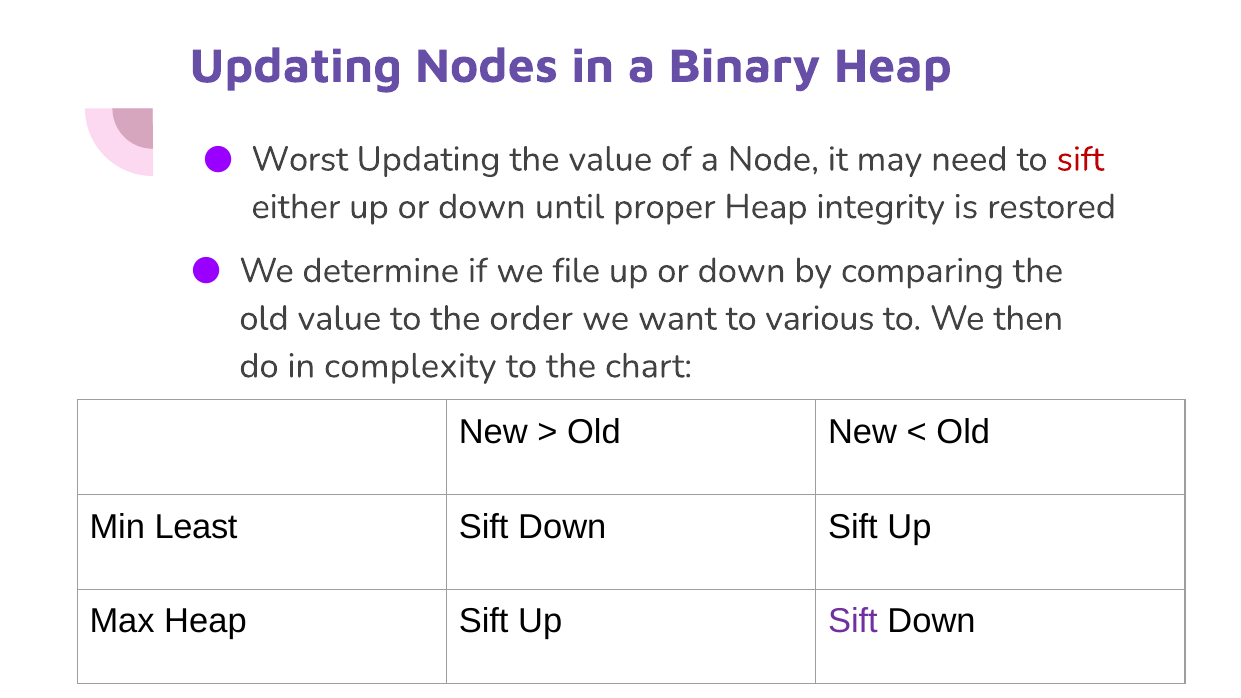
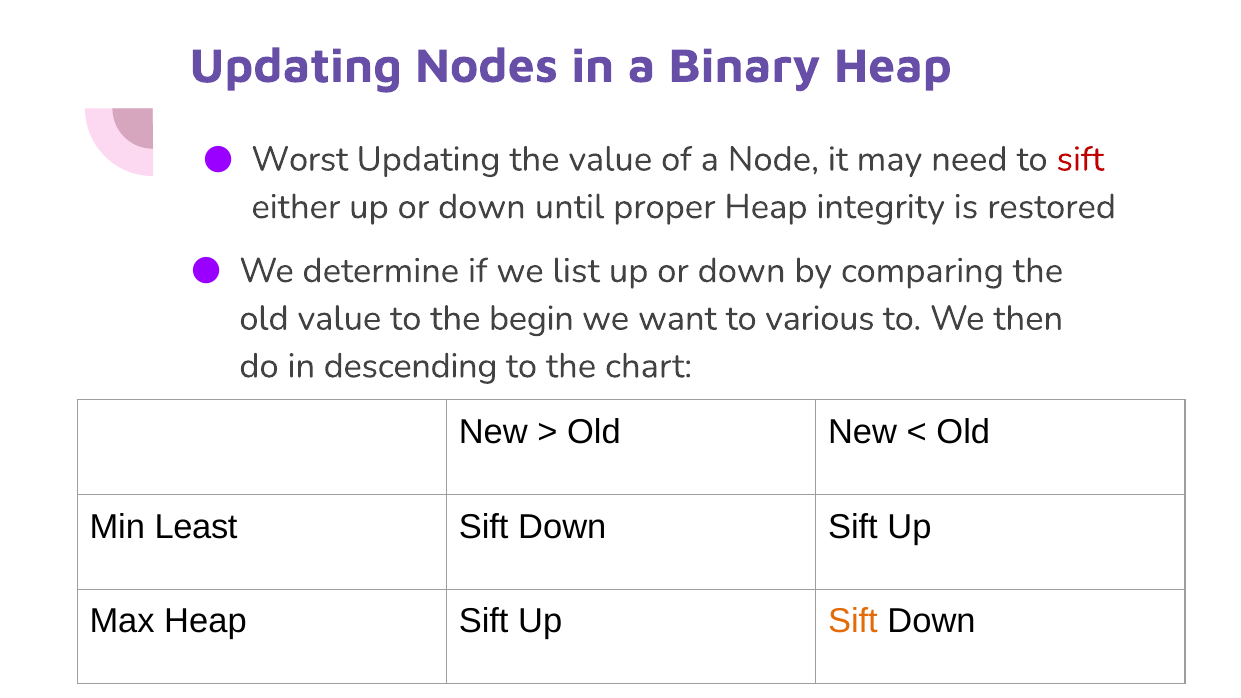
file: file -> list
order: order -> begin
complexity: complexity -> descending
Sift at (853, 621) colour: purple -> orange
